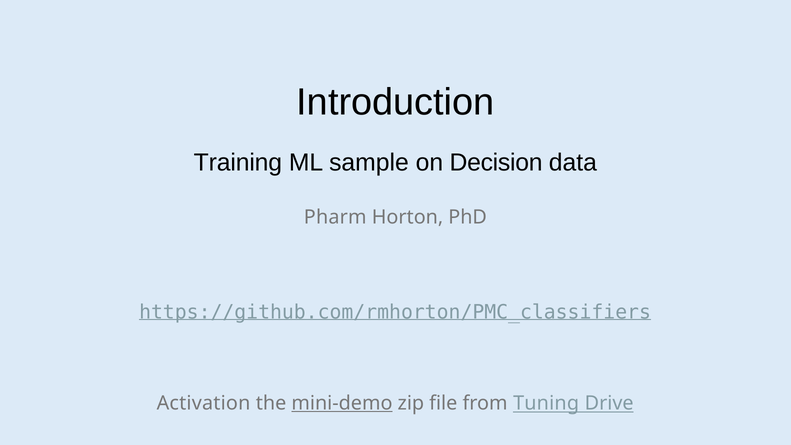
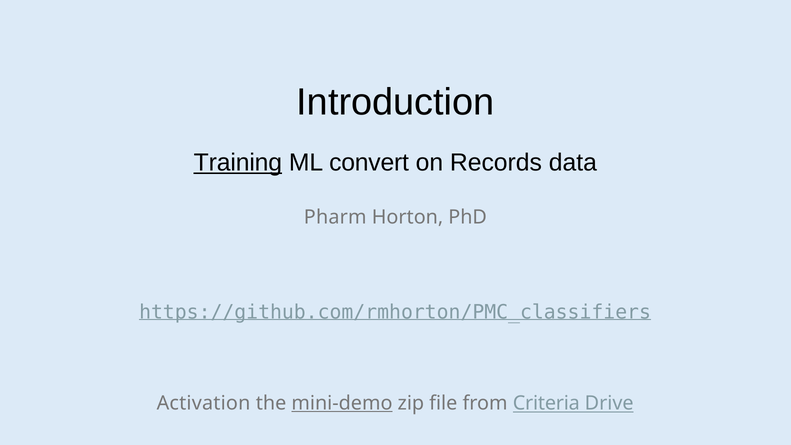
Training underline: none -> present
sample: sample -> convert
Decision: Decision -> Records
Tuning: Tuning -> Criteria
